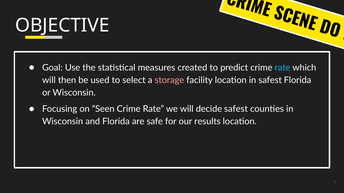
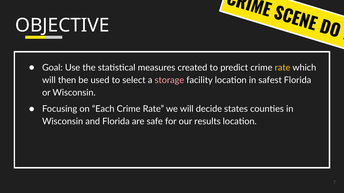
rate at (283, 68) colour: light blue -> yellow
Seen: Seen -> Each
decide safest: safest -> states
